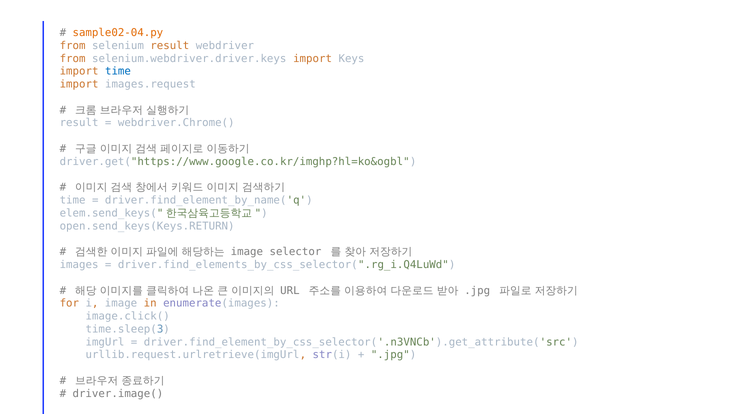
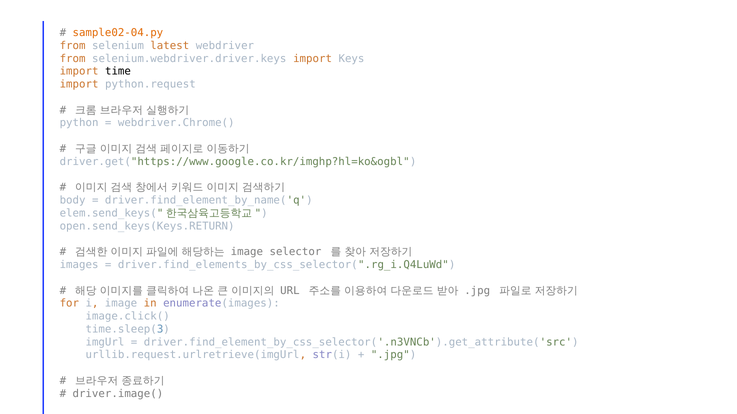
selenium result: result -> latest
time at (118, 71) colour: blue -> black
images.request: images.request -> python.request
result at (79, 123): result -> python
time at (73, 201): time -> body
